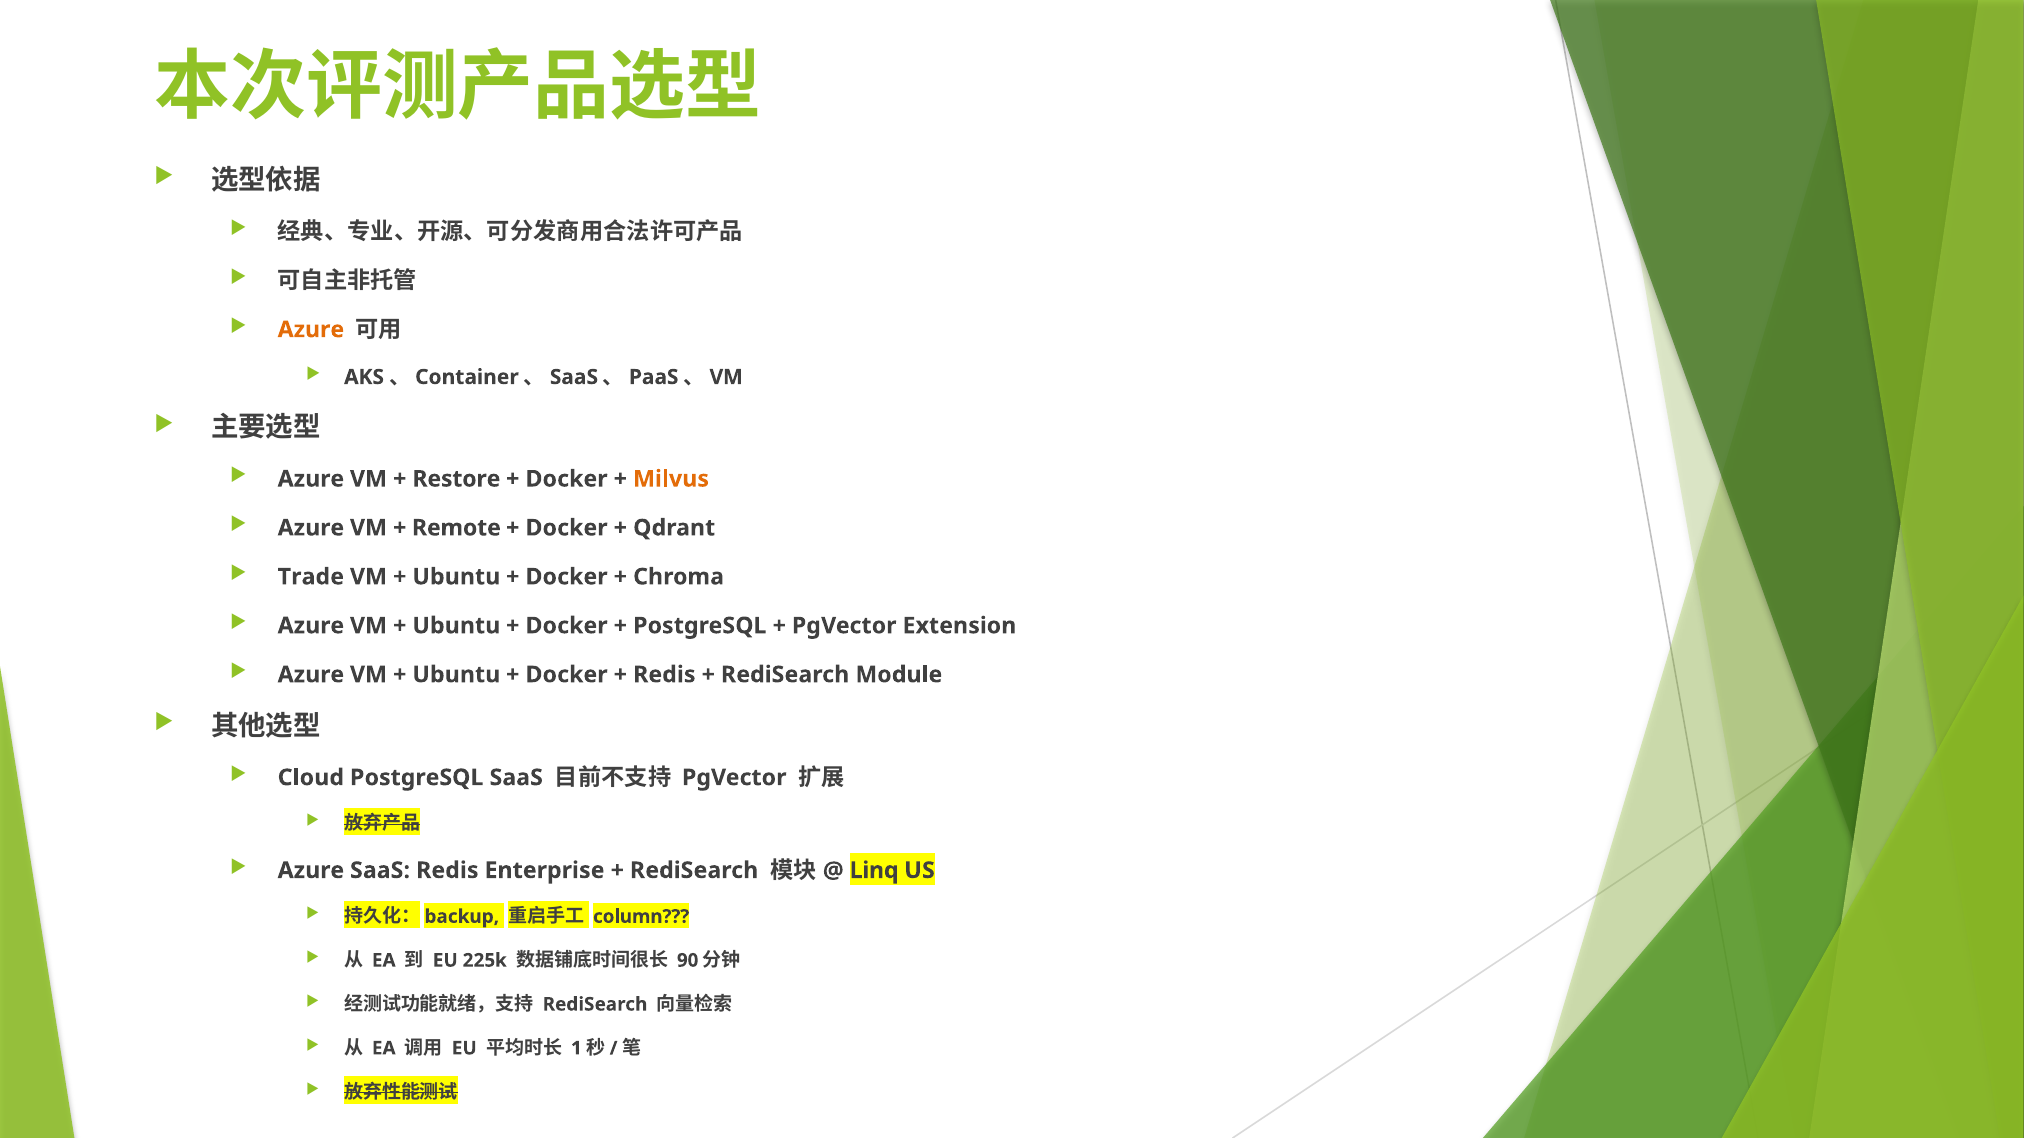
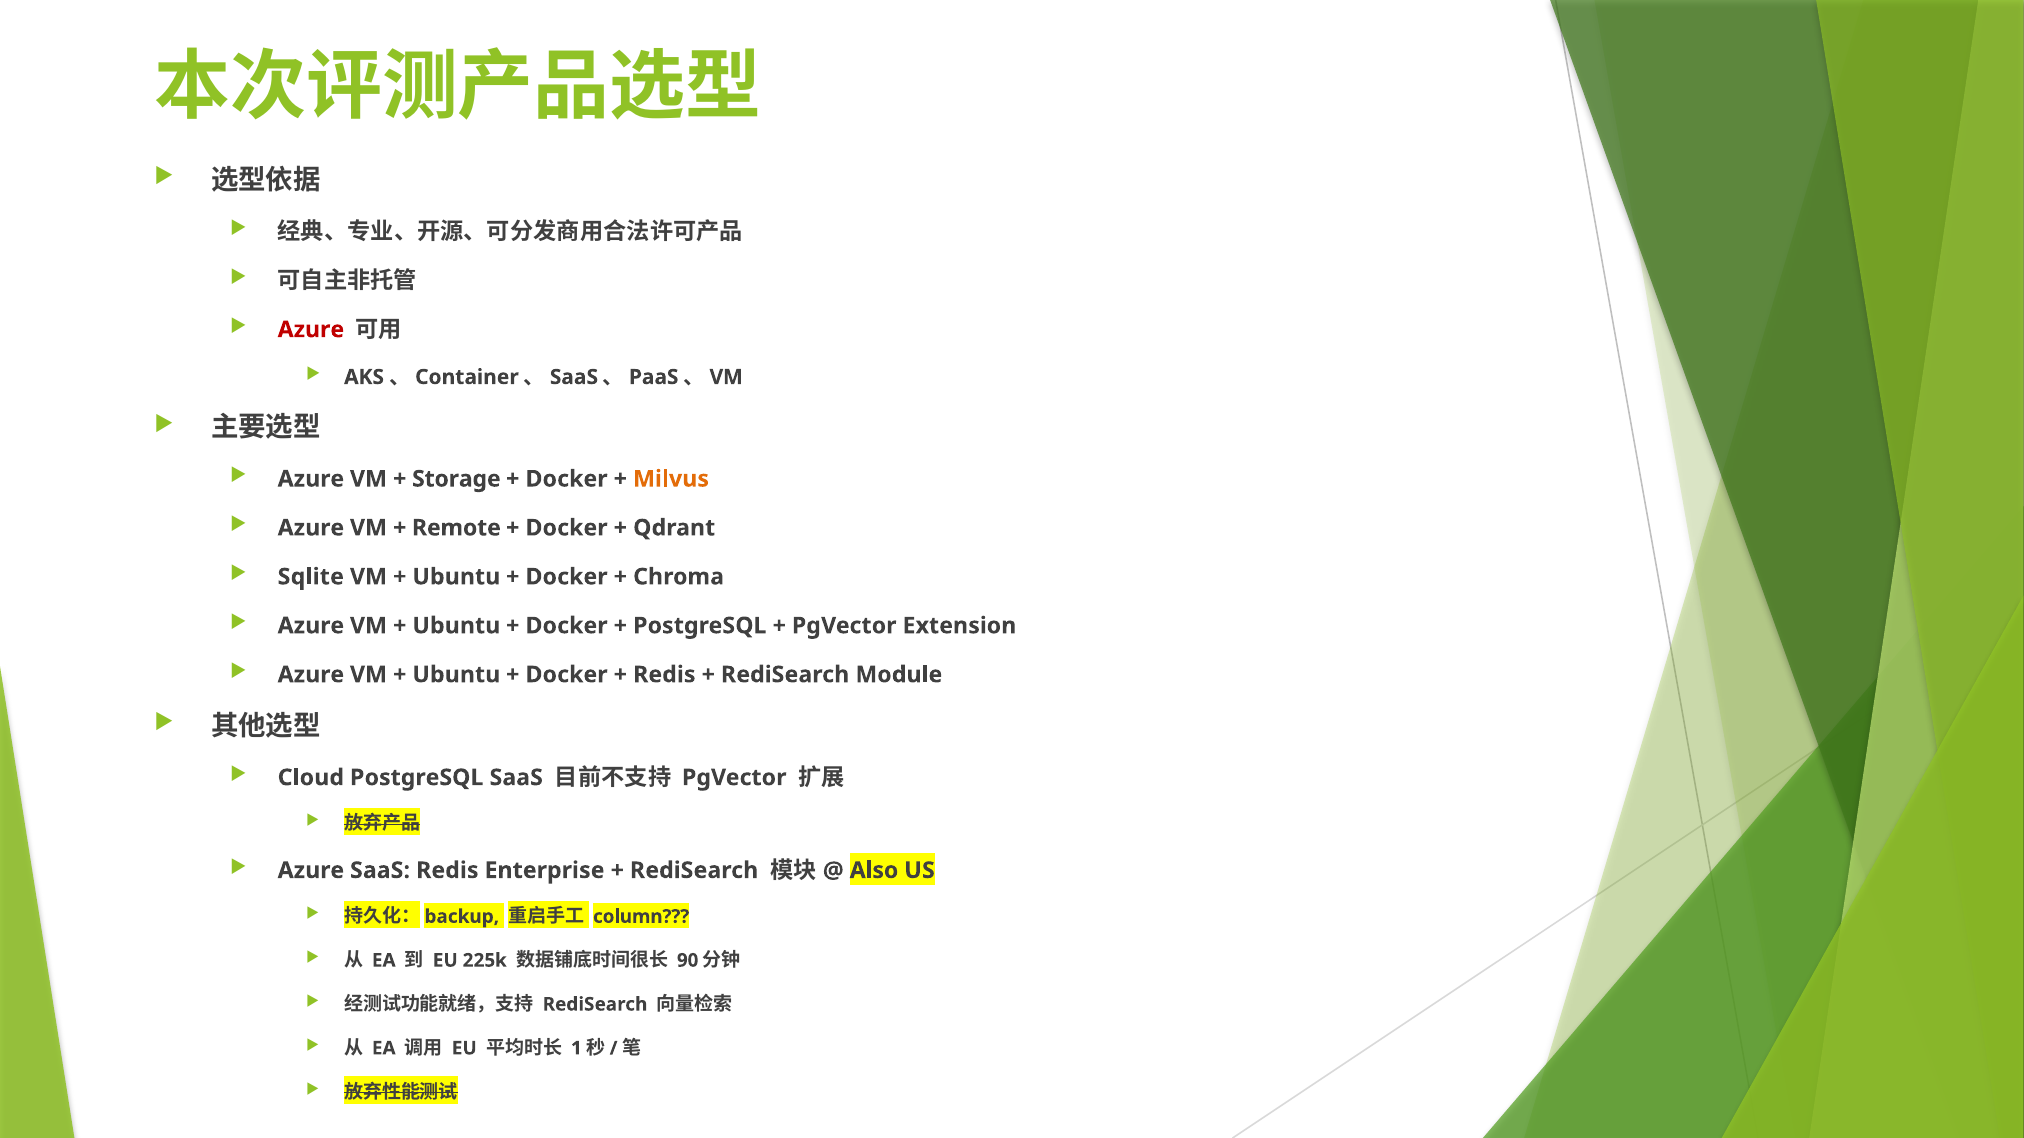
Azure at (311, 330) colour: orange -> red
Restore: Restore -> Storage
Trade: Trade -> Sqlite
Linq: Linq -> Also
